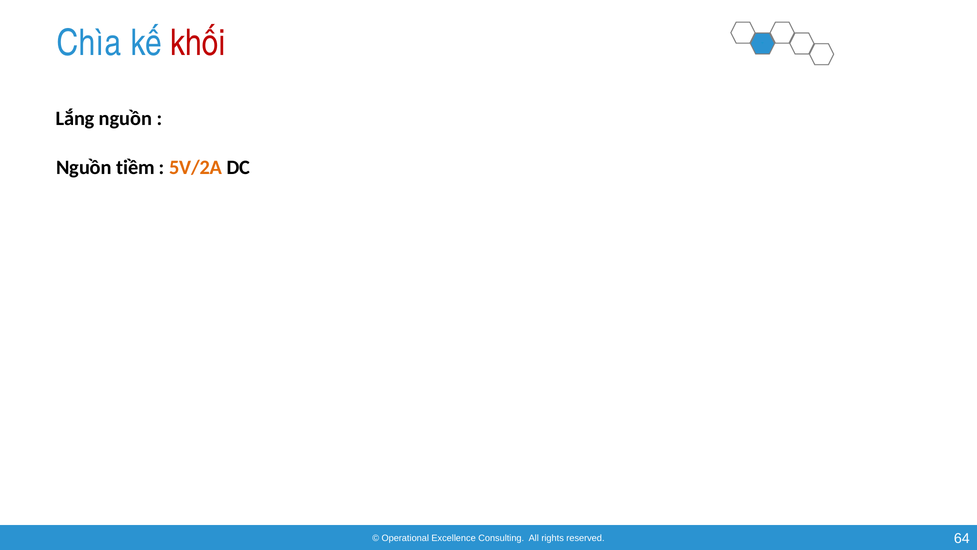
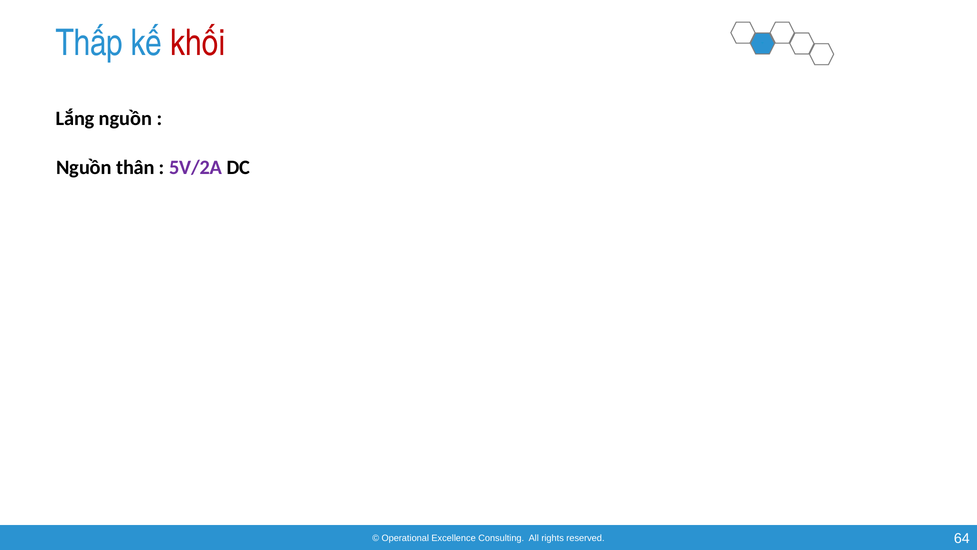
Chìa: Chìa -> Thấp
tiềm: tiềm -> thân
5V/2A colour: orange -> purple
